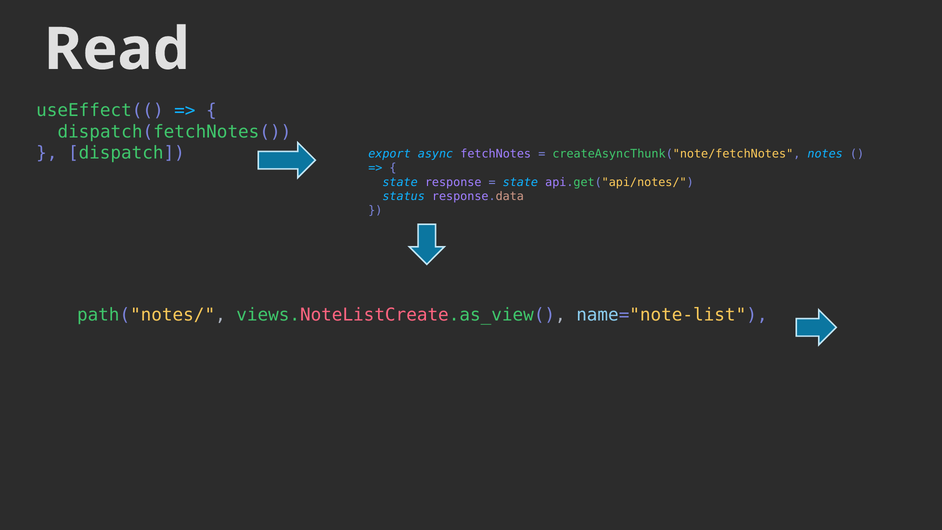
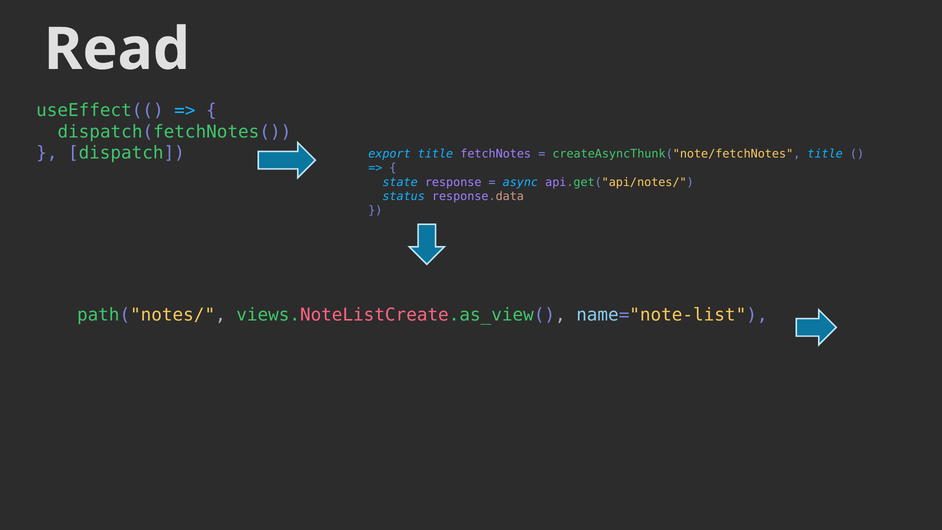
export async: async -> title
createAsyncThunk("note/fetchNotes notes: notes -> title
state at (520, 182): state -> async
